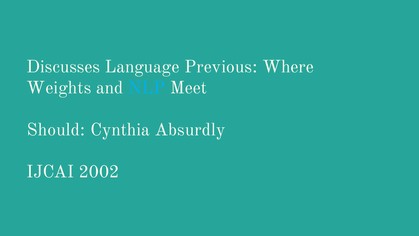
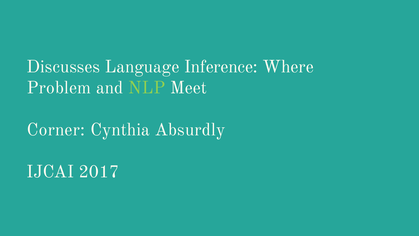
Previous: Previous -> Inference
Weights: Weights -> Problem
NLP colour: light blue -> light green
Should: Should -> Corner
2002: 2002 -> 2017
